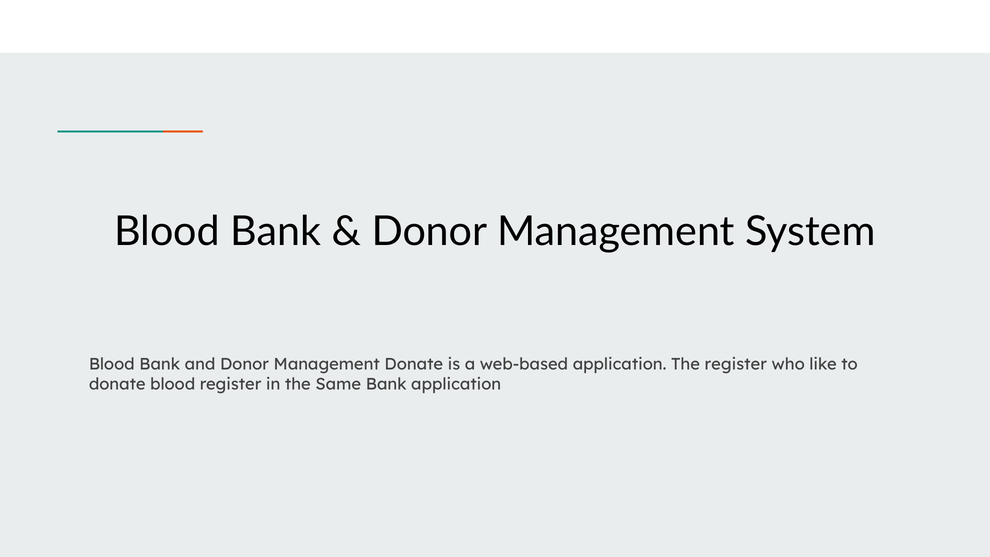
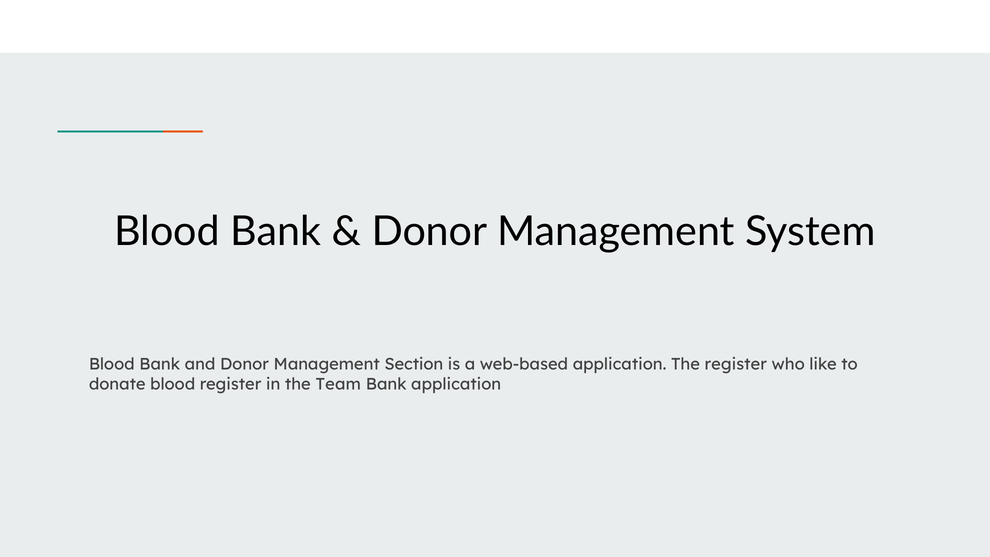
Management Donate: Donate -> Section
Same: Same -> Team
